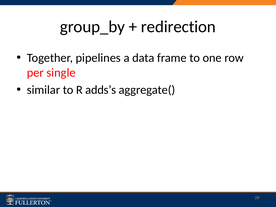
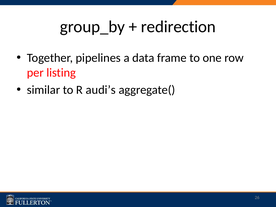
single: single -> listing
adds’s: adds’s -> audi’s
